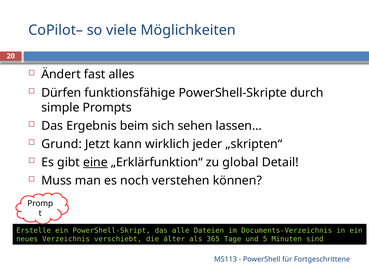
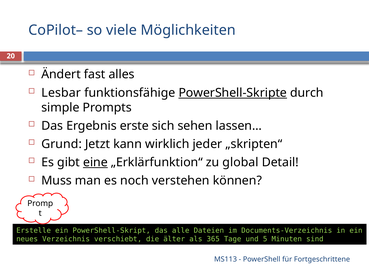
Dürfen: Dürfen -> Lesbar
PowerShell-Skripte underline: none -> present
beim: beim -> erste
